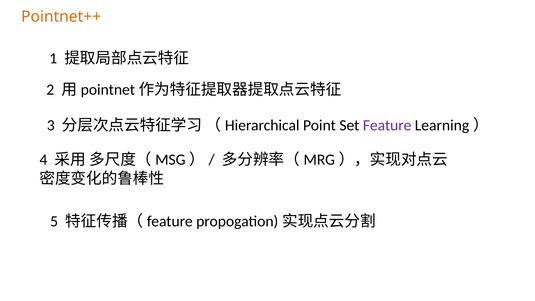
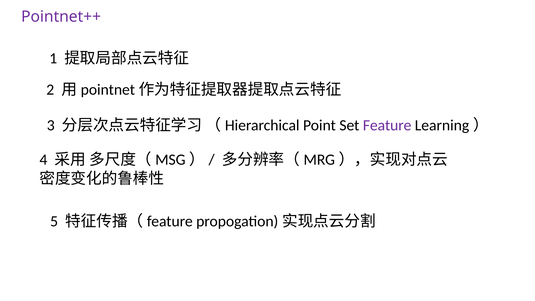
Pointnet++ colour: orange -> purple
